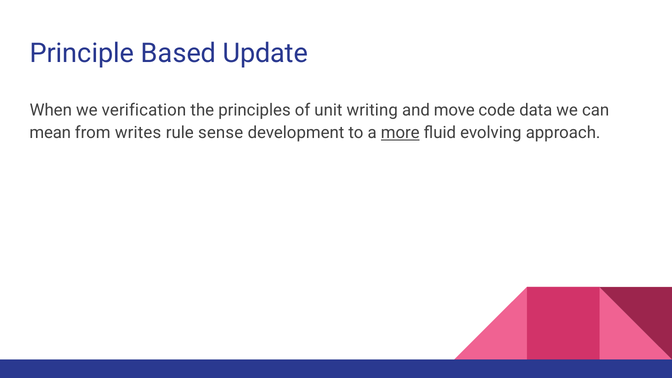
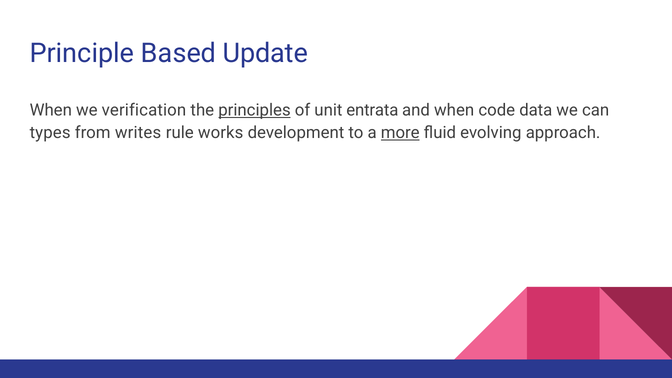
principles underline: none -> present
writing: writing -> entrata
and move: move -> when
mean: mean -> types
sense: sense -> works
